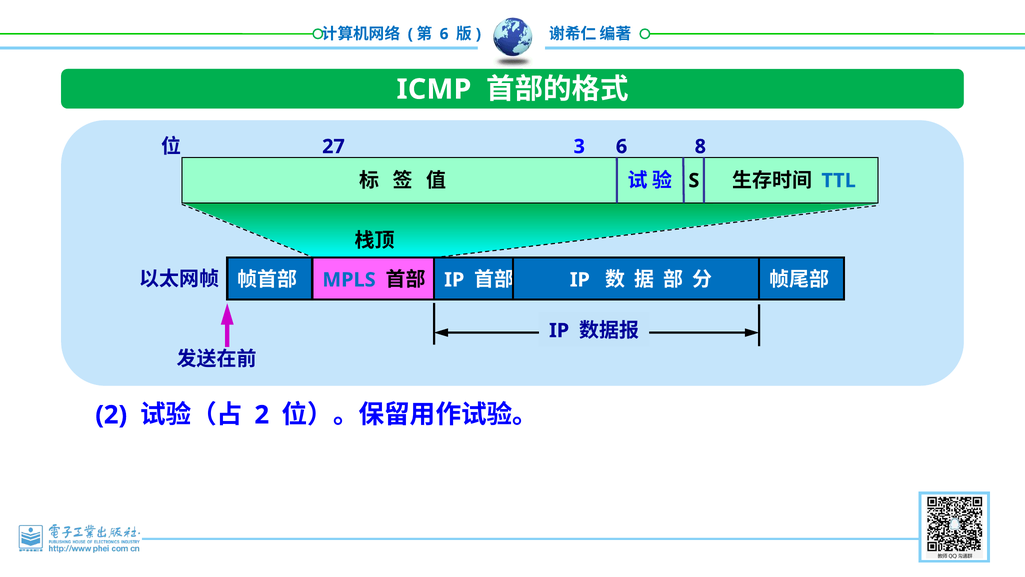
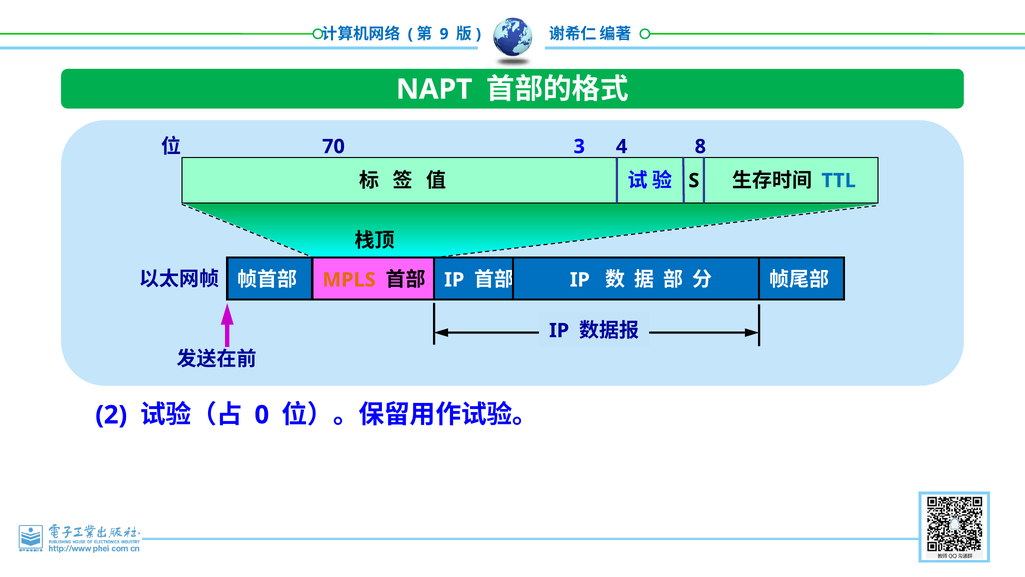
6 at (444, 34): 6 -> 9
ICMP: ICMP -> NAPT
27: 27 -> 70
3 6: 6 -> 4
MPLS colour: blue -> orange
2 at (262, 415): 2 -> 0
